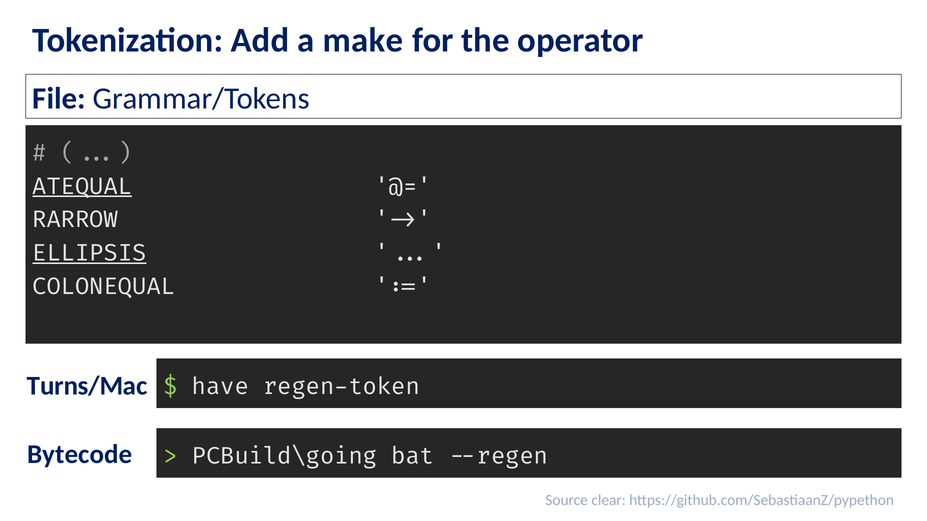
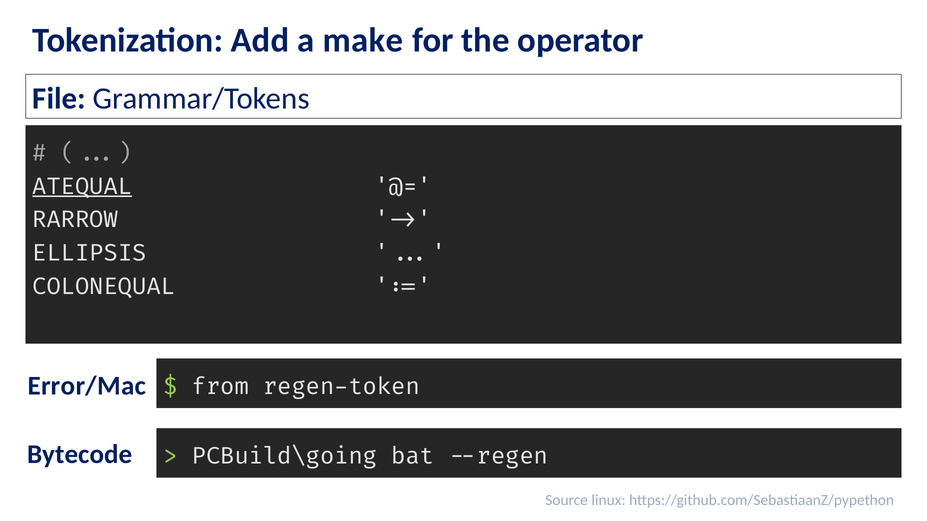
ELLIPSIS underline: present -> none
Turns/Mac: Turns/Mac -> Error/Mac
have: have -> from
clear: clear -> linux
